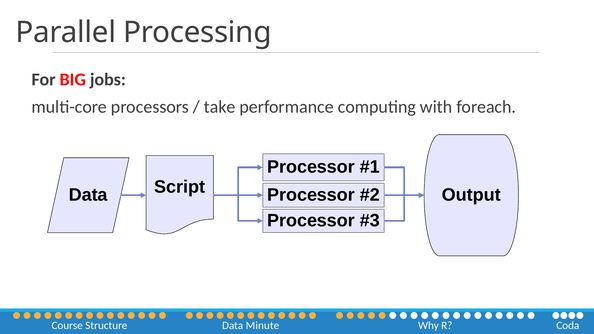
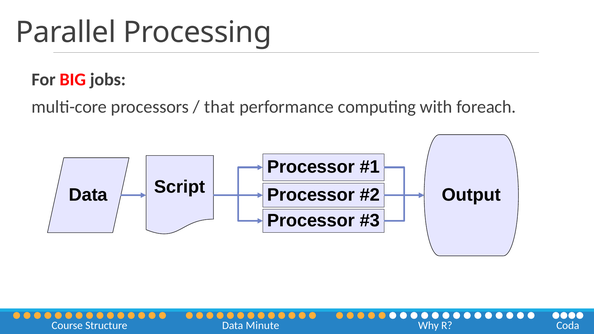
take: take -> that
